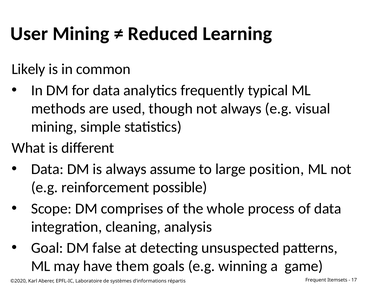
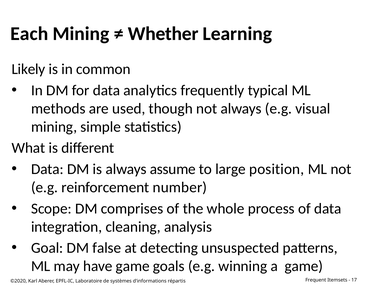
User: User -> Each
Reduced: Reduced -> Whether
possible: possible -> number
have them: them -> game
